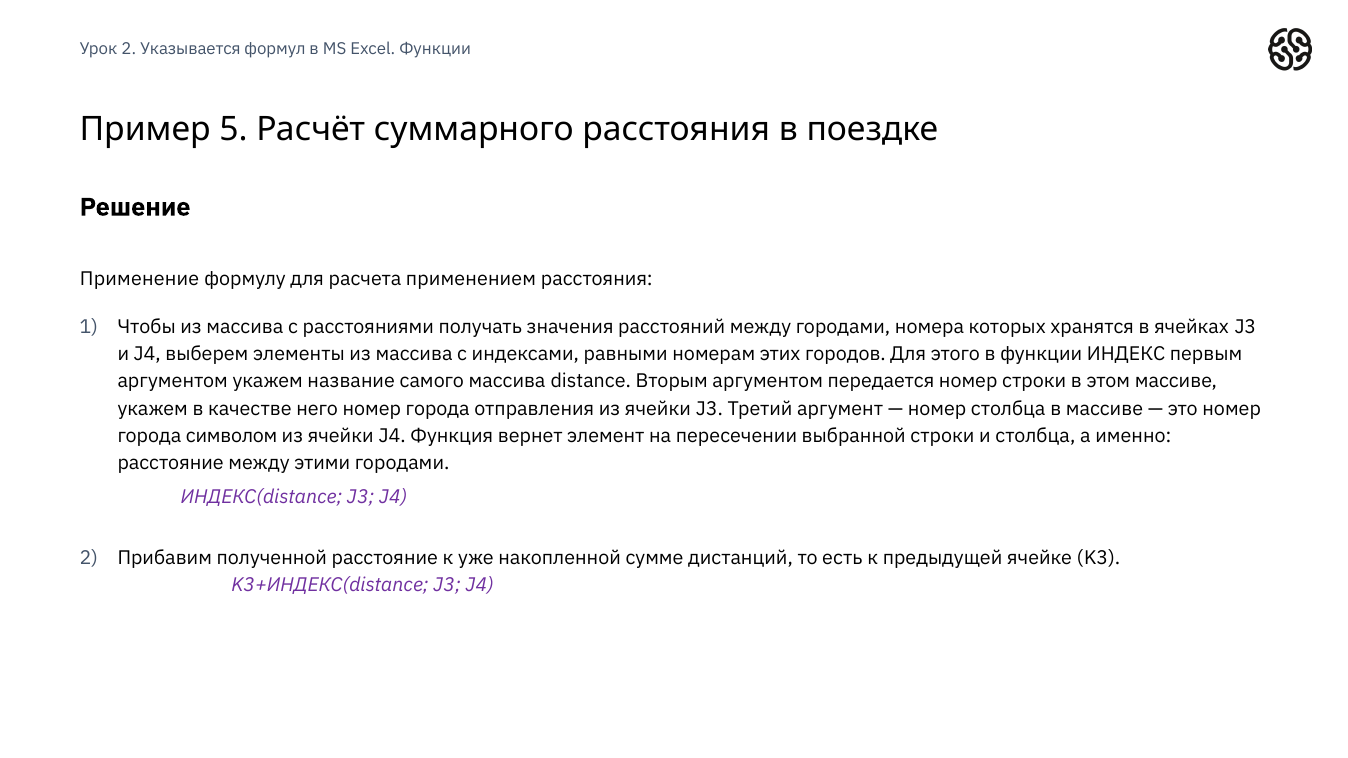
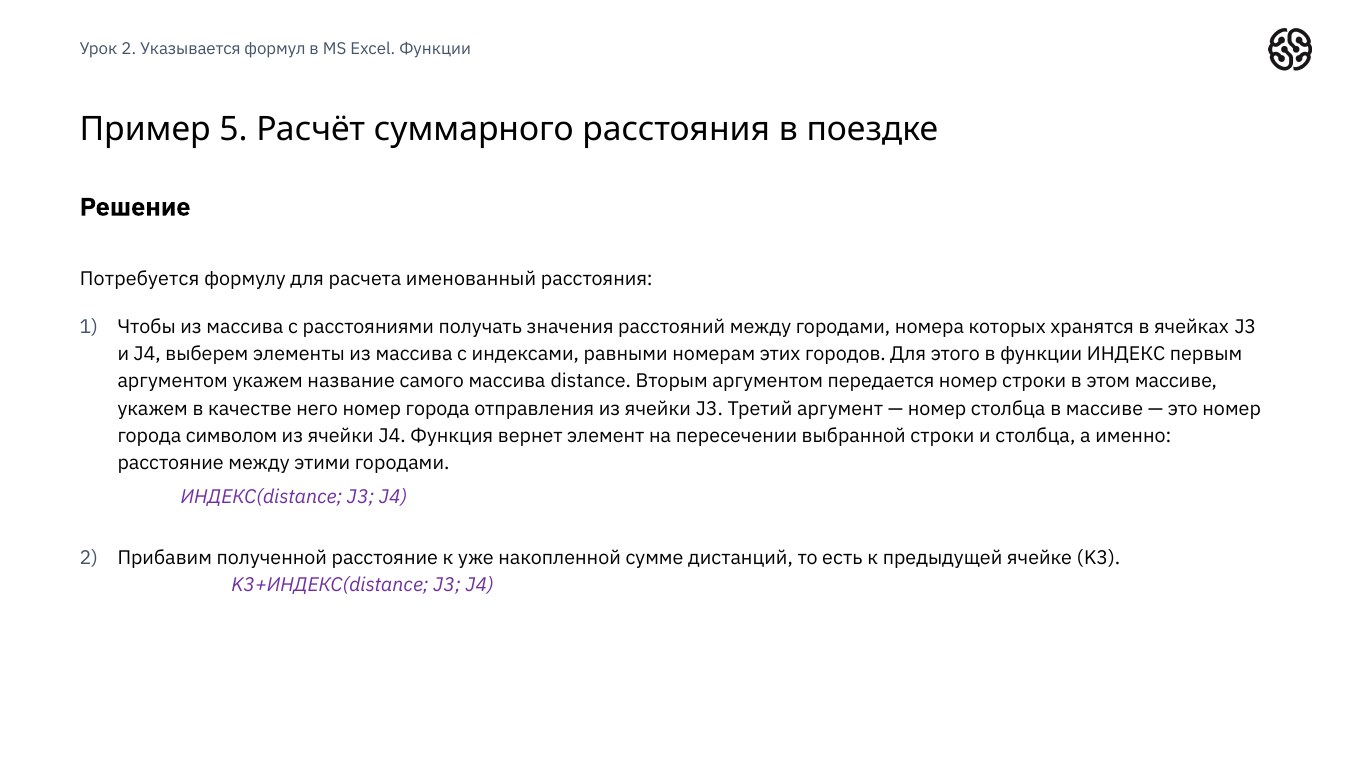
Применение: Применение -> Потребуется
применением: применением -> именованный
